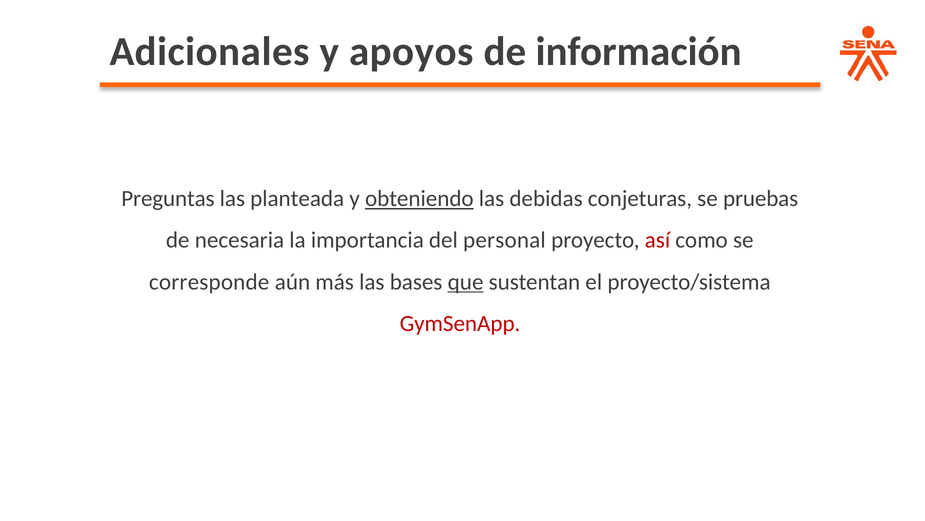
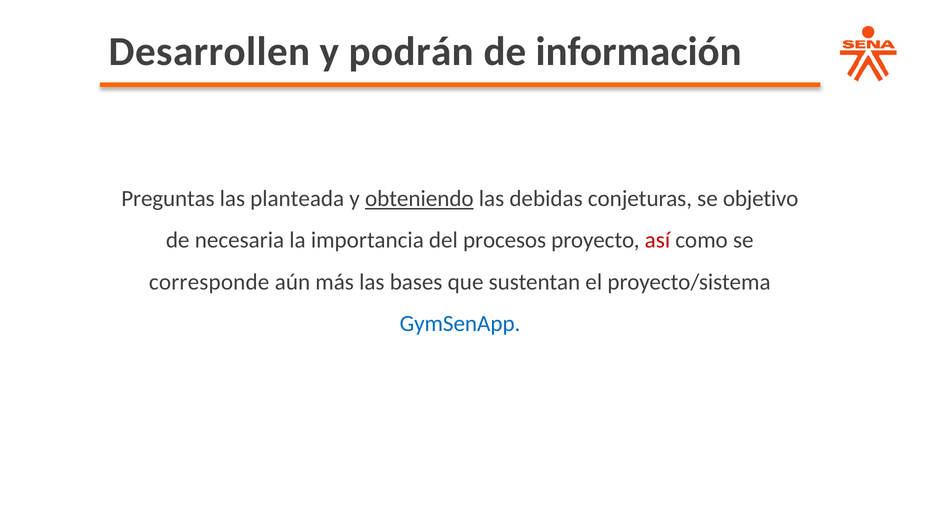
Adicionales: Adicionales -> Desarrollen
apoyos: apoyos -> podrán
pruebas: pruebas -> objetivo
personal: personal -> procesos
que underline: present -> none
GymSenApp colour: red -> blue
